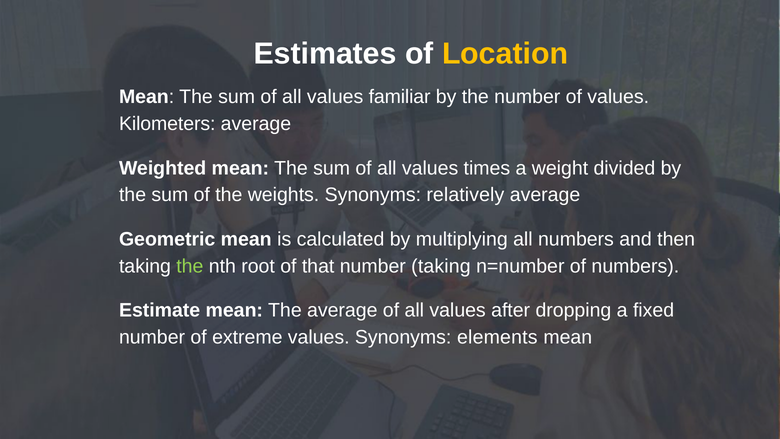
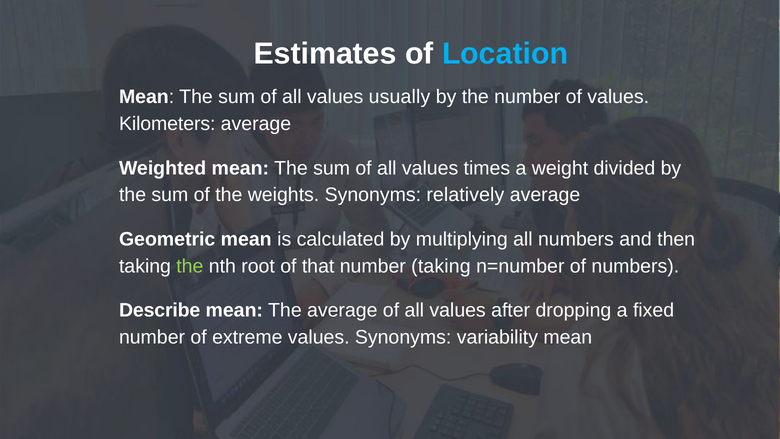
Location colour: yellow -> light blue
familiar: familiar -> usually
Estimate: Estimate -> Describe
elements: elements -> variability
